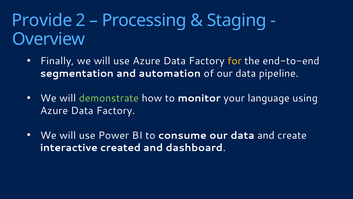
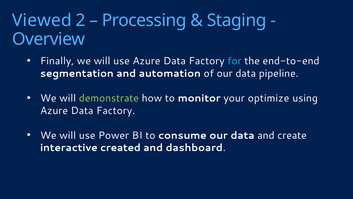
Provide: Provide -> Viewed
for colour: yellow -> light blue
language: language -> optimize
